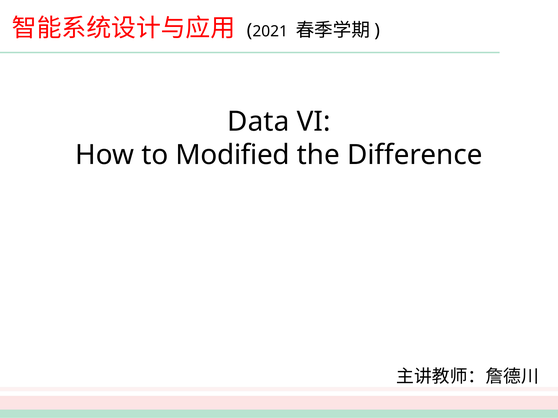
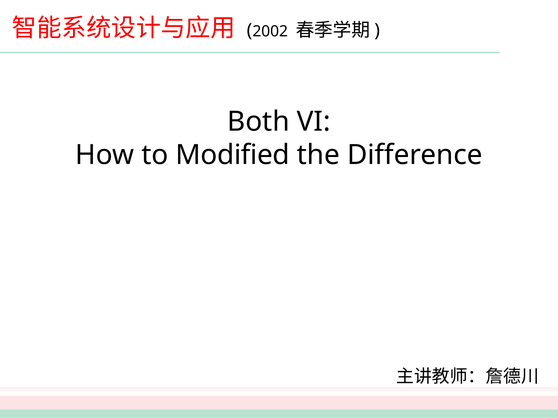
2021: 2021 -> 2002
Data: Data -> Both
